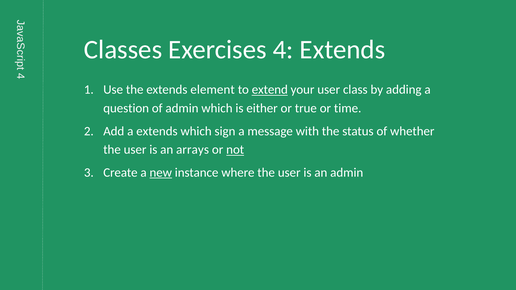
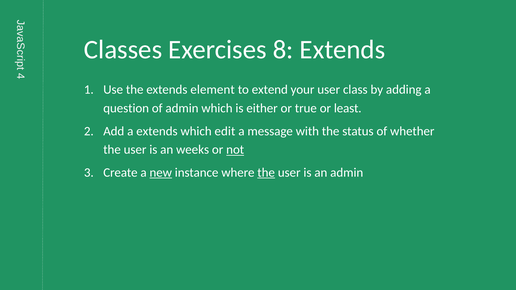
Exercises 4: 4 -> 8
extend underline: present -> none
time: time -> least
sign: sign -> edit
arrays: arrays -> weeks
the at (266, 173) underline: none -> present
